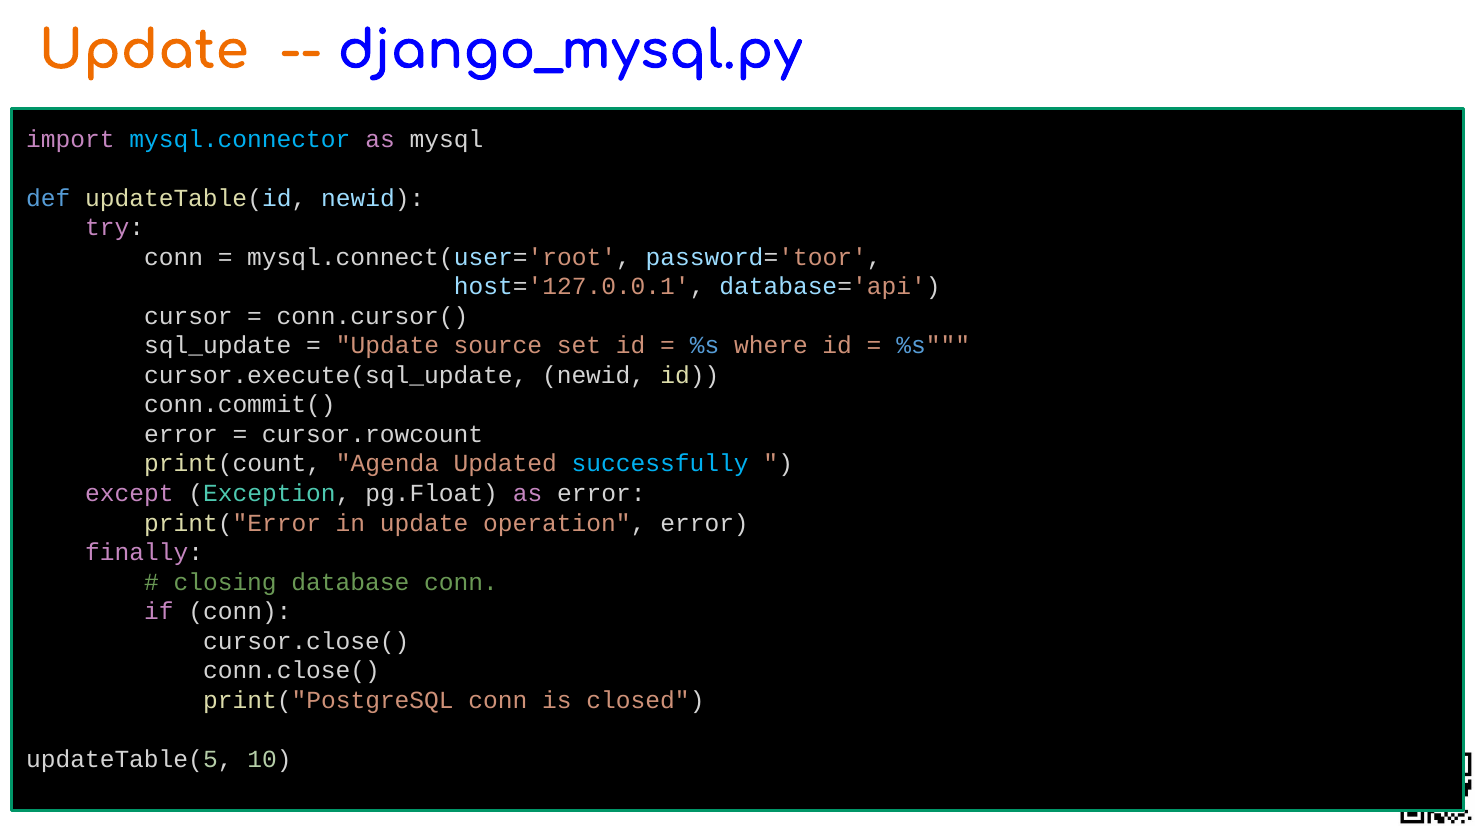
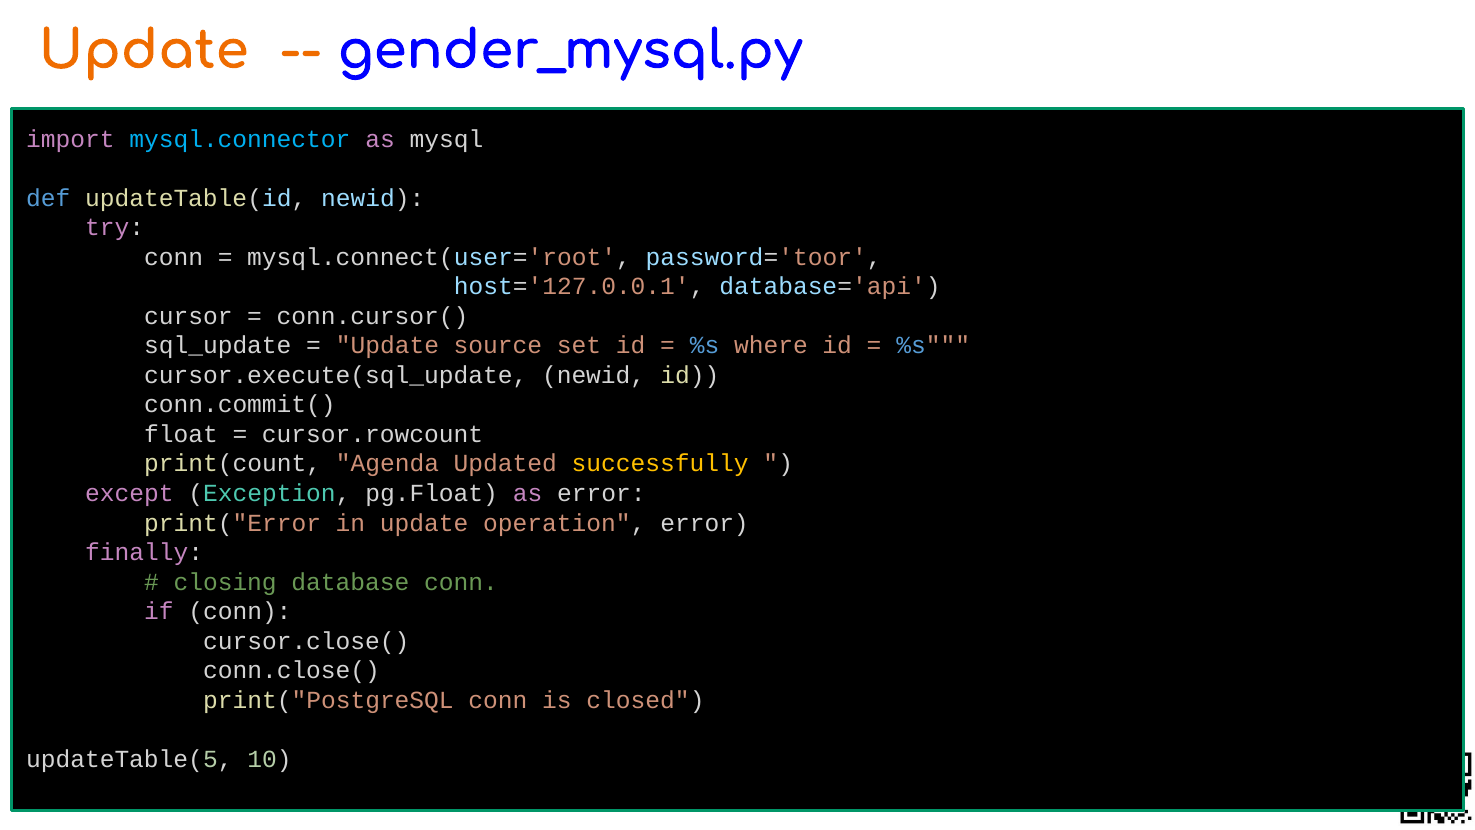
django_mysql.py: django_mysql.py -> gender_mysql.py
error at (181, 434): error -> float
successfully colour: light blue -> yellow
